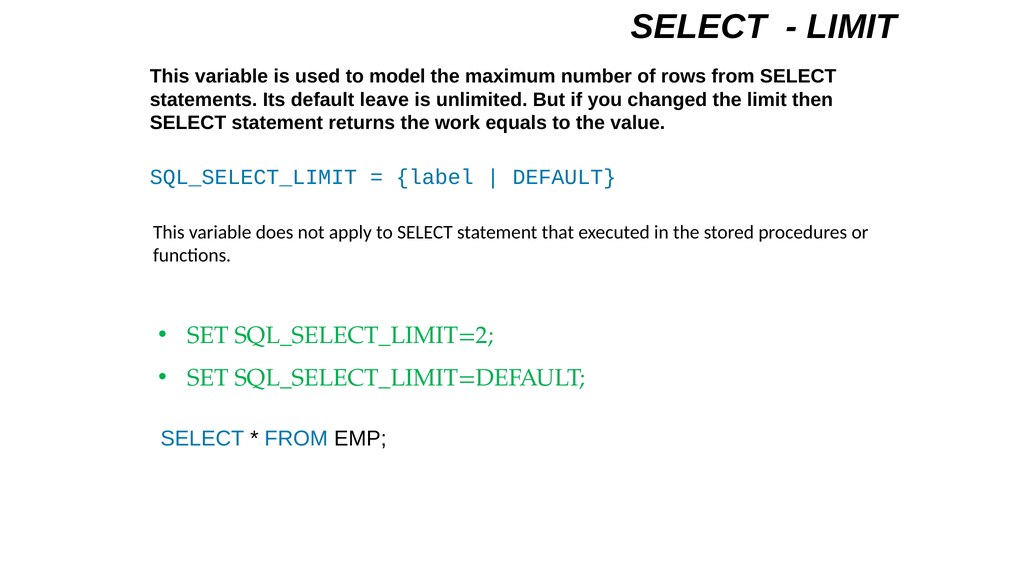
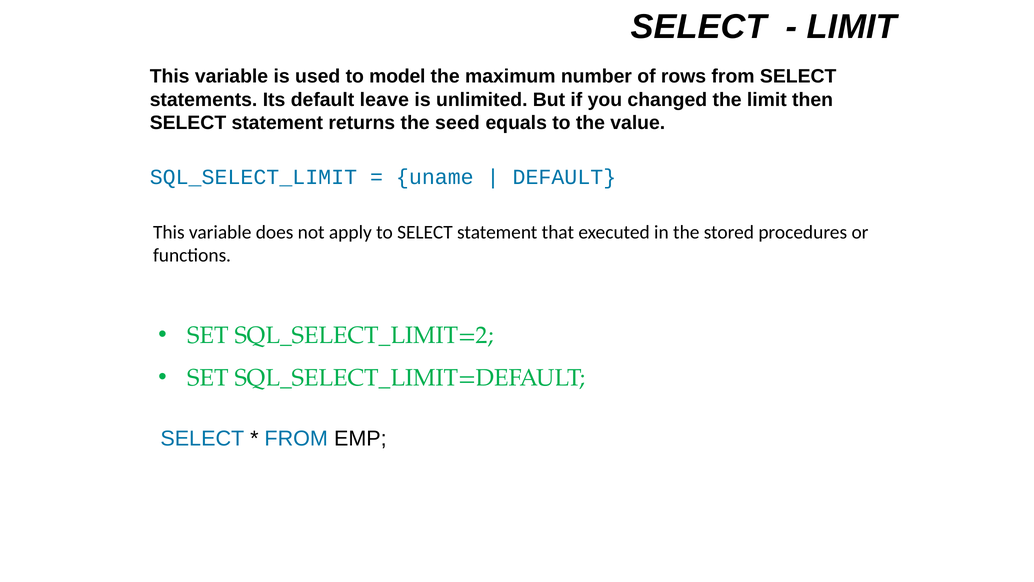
work: work -> seed
label: label -> uname
